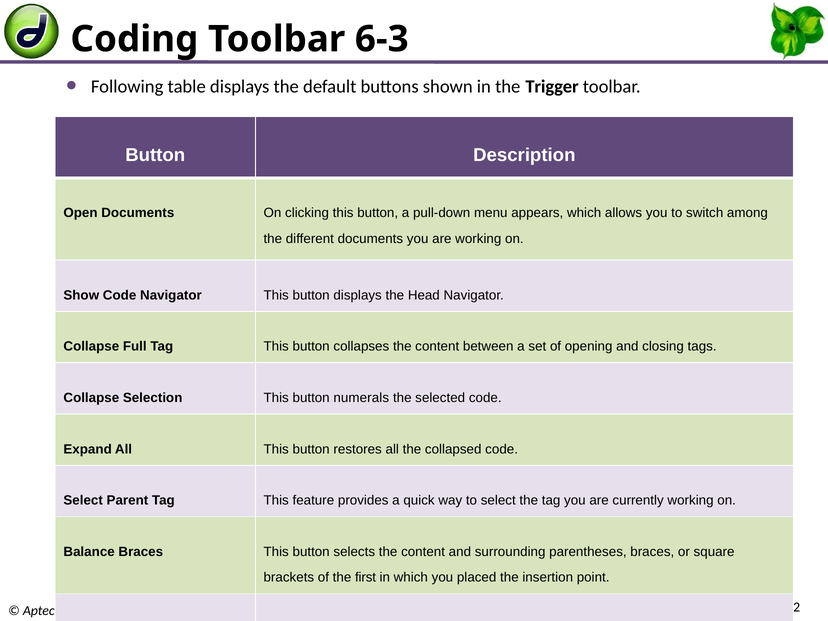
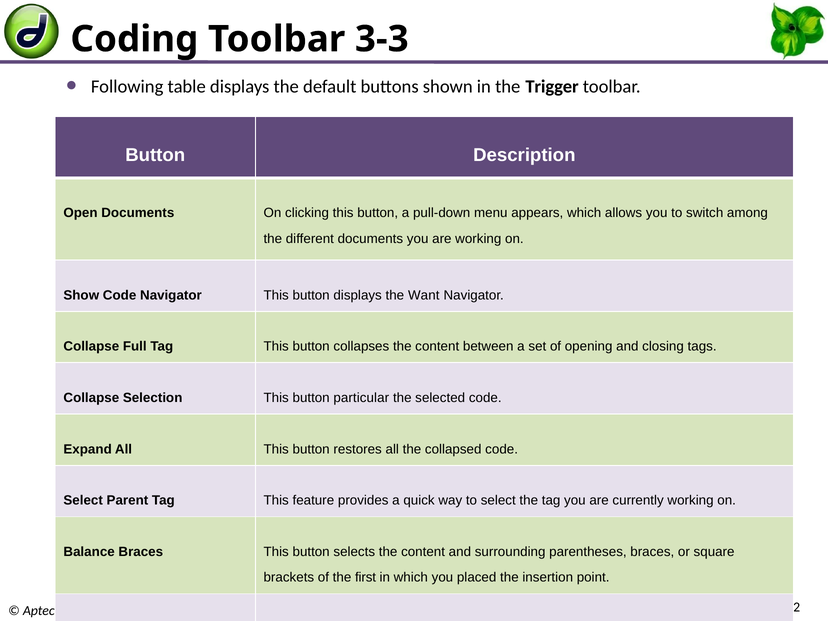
6-3: 6-3 -> 3-3
Head: Head -> Want
numerals: numerals -> particular
